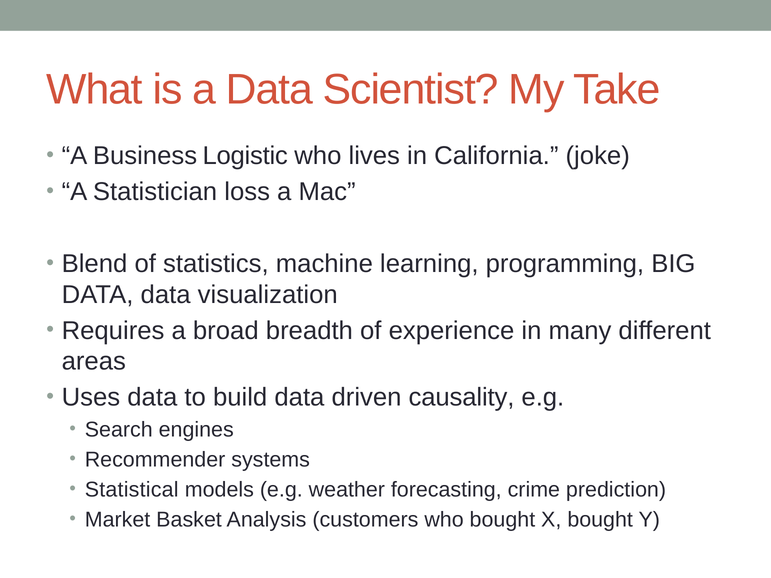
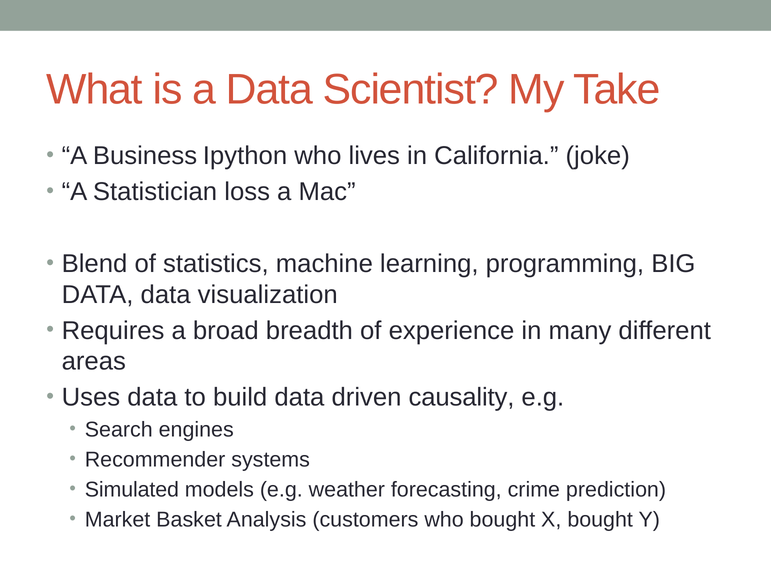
Logistic: Logistic -> Ipython
Statistical: Statistical -> Simulated
